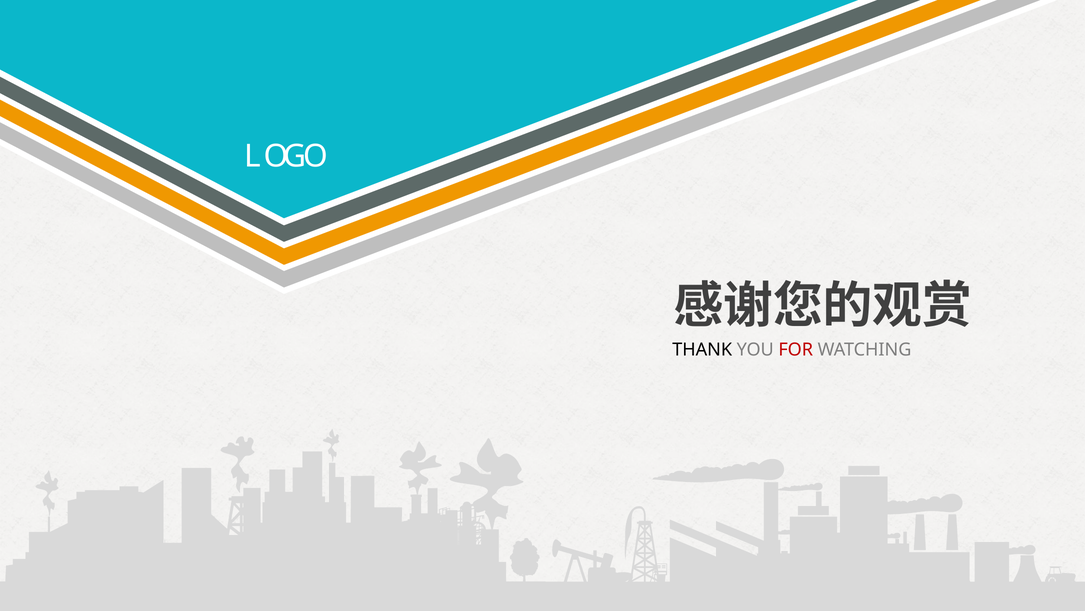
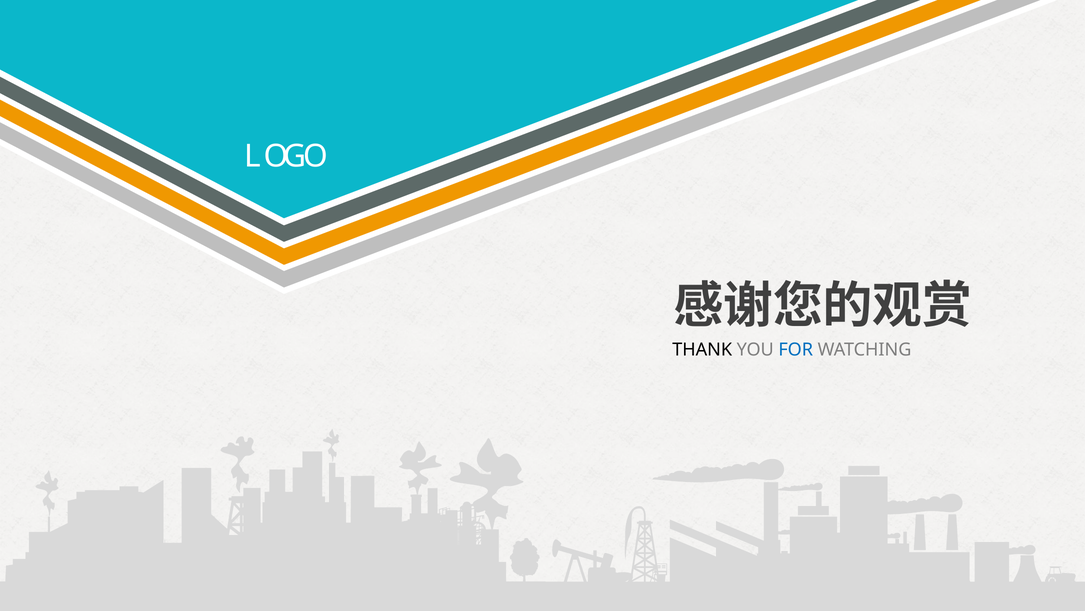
FOR colour: red -> blue
